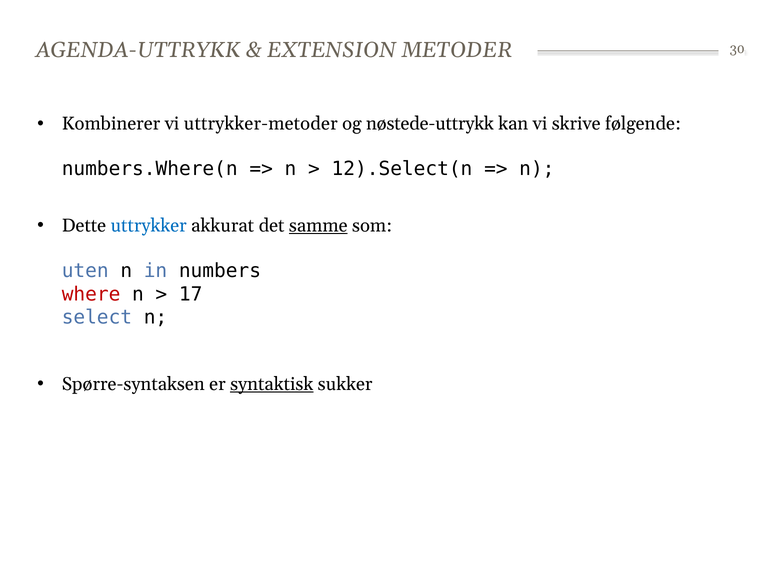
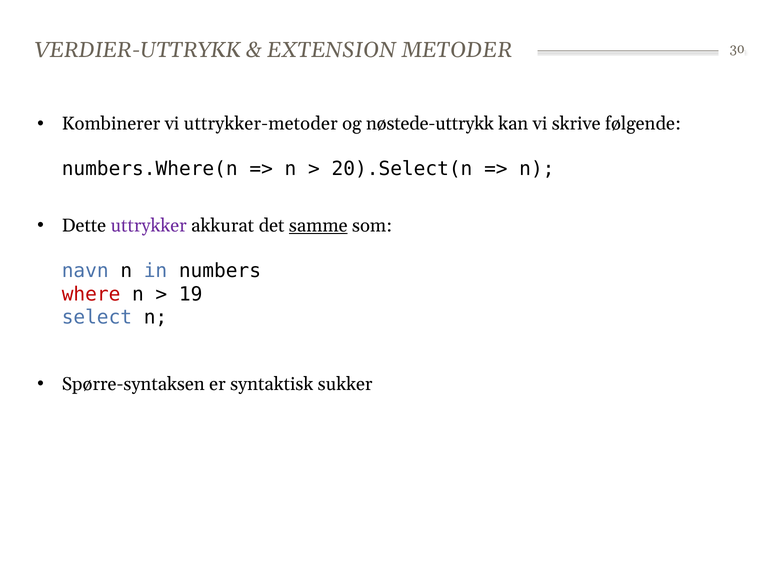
AGENDA-UTTRYKK: AGENDA-UTTRYKK -> VERDIER-UTTRYKK
12).Select(n: 12).Select(n -> 20).Select(n
uttrykker colour: blue -> purple
uten: uten -> navn
17: 17 -> 19
syntaktisk underline: present -> none
